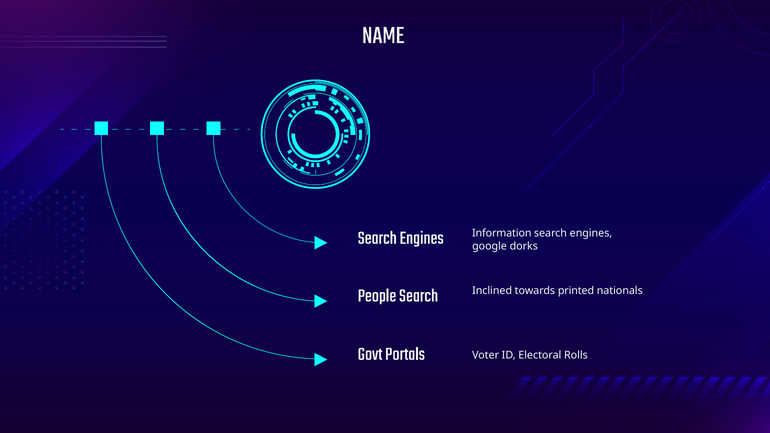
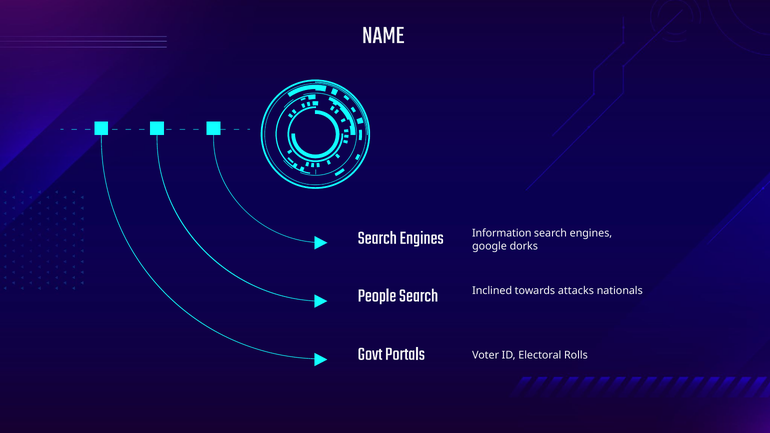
printed: printed -> attacks
